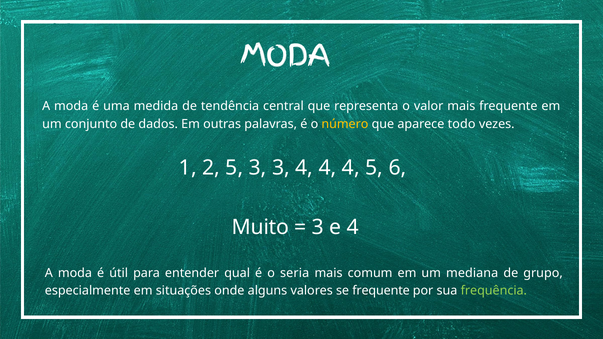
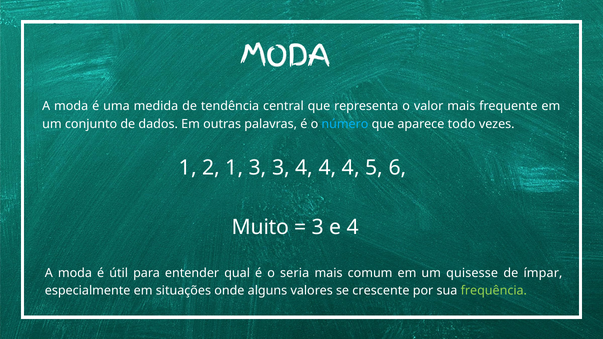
número colour: yellow -> light blue
2 5: 5 -> 1
mediana: mediana -> quisesse
grupo: grupo -> ímpar
se frequente: frequente -> crescente
